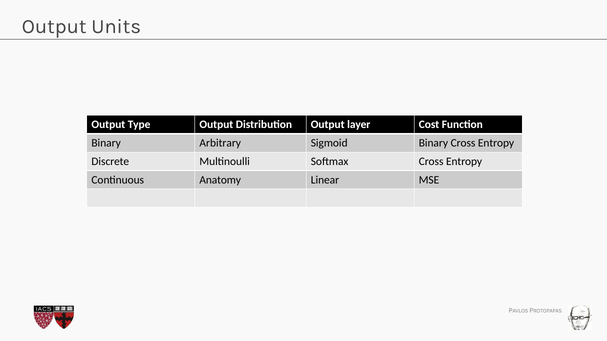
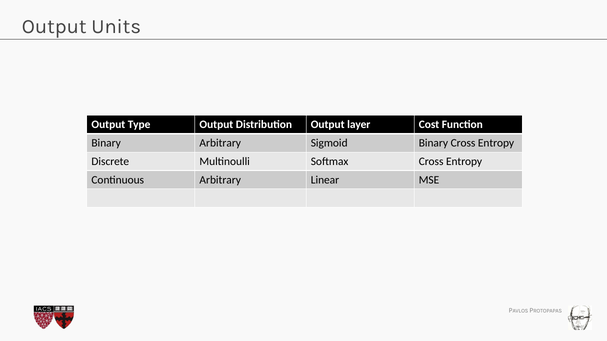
Continuous Anatomy: Anatomy -> Arbitrary
